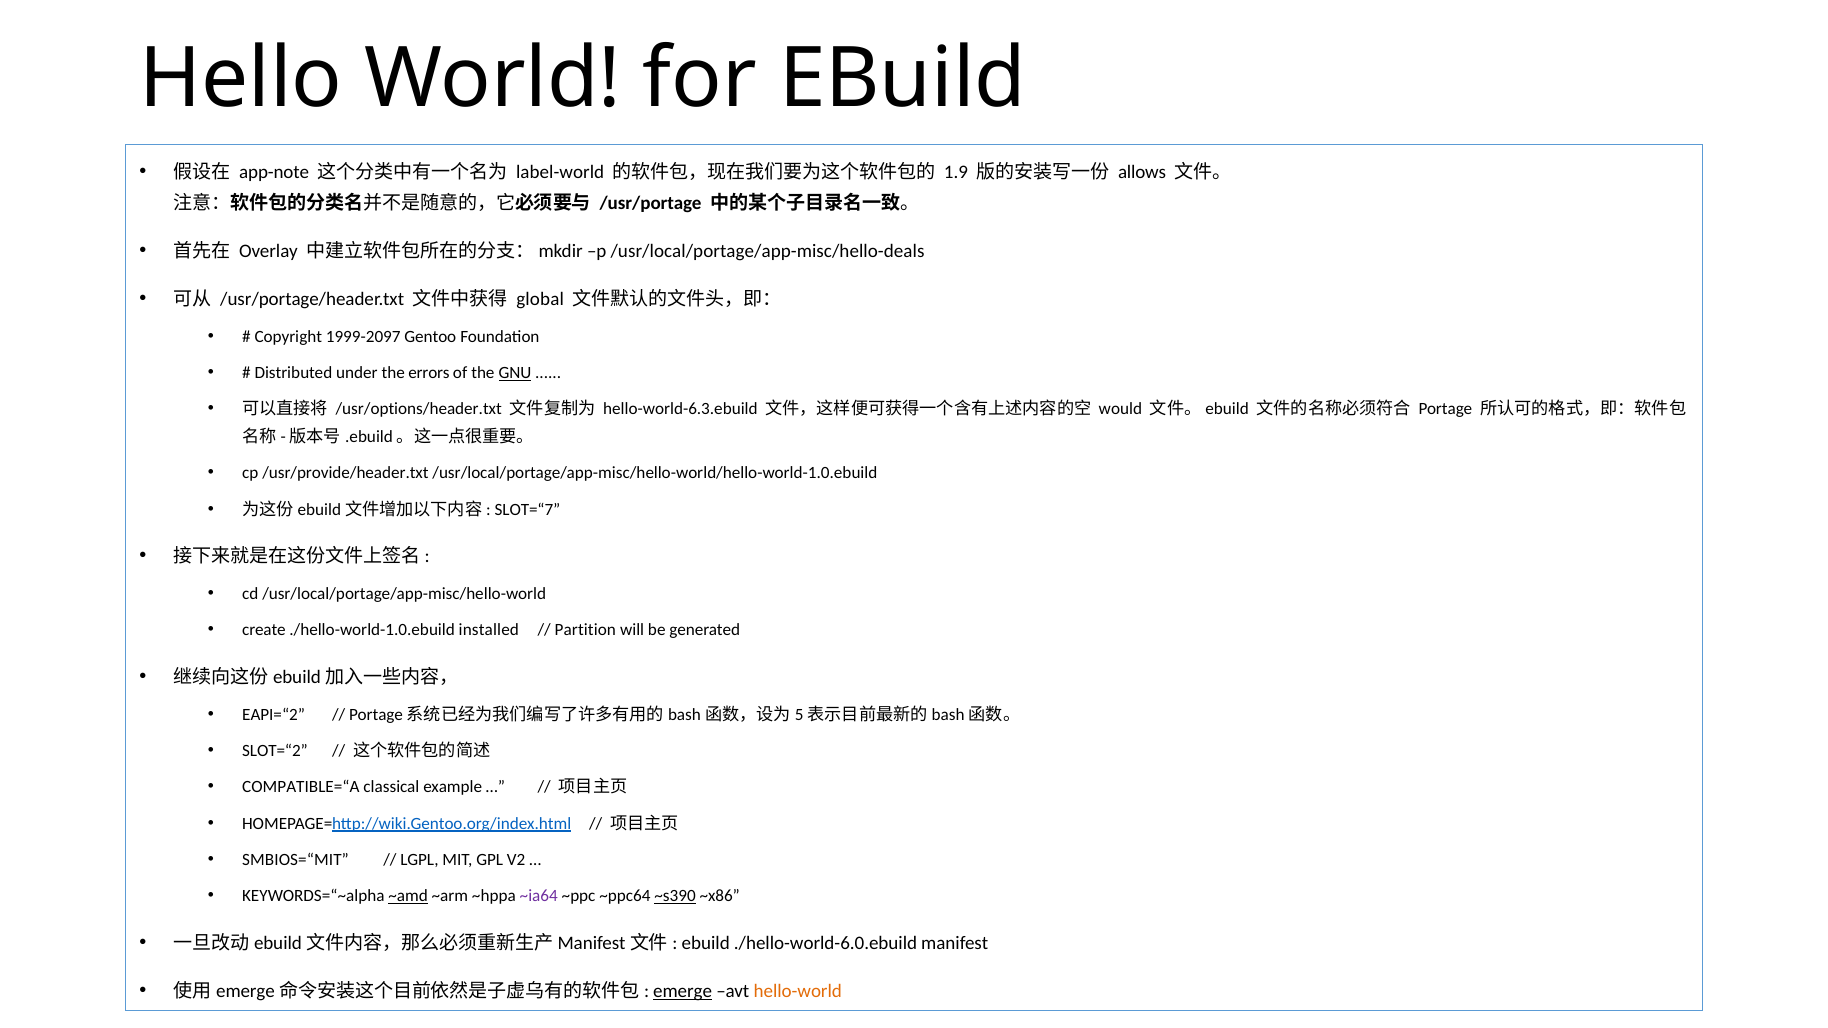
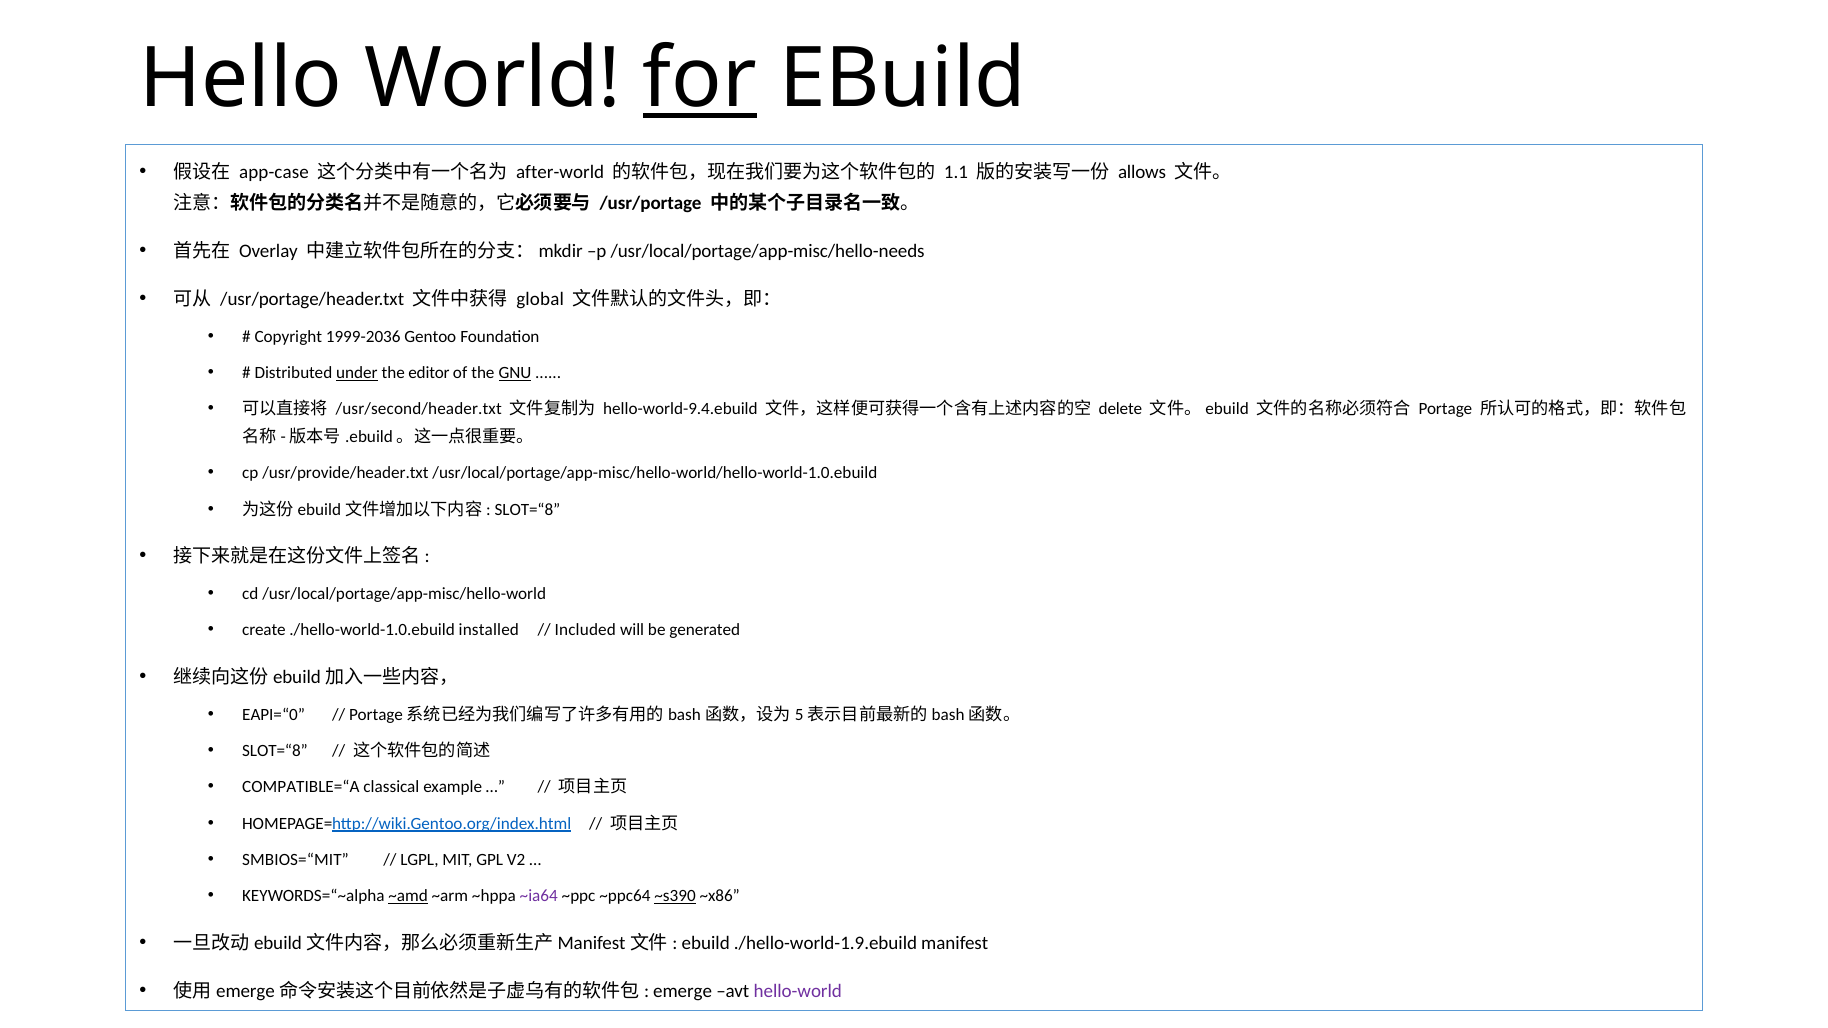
for underline: none -> present
app-note: app-note -> app-case
label-world: label-world -> after-world
1.9: 1.9 -> 1.1
/usr/local/portage/app-misc/hello-deals: /usr/local/portage/app-misc/hello-deals -> /usr/local/portage/app-misc/hello-needs
1999-2097: 1999-2097 -> 1999-2036
under underline: none -> present
errors: errors -> editor
/usr/options/header.txt: /usr/options/header.txt -> /usr/second/header.txt
hello-world-6.3.ebuild: hello-world-6.3.ebuild -> hello-world-9.4.ebuild
would: would -> delete
SLOT=“7 at (527, 510): SLOT=“7 -> SLOT=“8
Partition: Partition -> Included
EAPI=“2: EAPI=“2 -> EAPI=“0
SLOT=“2 at (275, 751): SLOT=“2 -> SLOT=“8
./hello-world-6.0.ebuild: ./hello-world-6.0.ebuild -> ./hello-world-1.9.ebuild
emerge underline: present -> none
hello-world colour: orange -> purple
